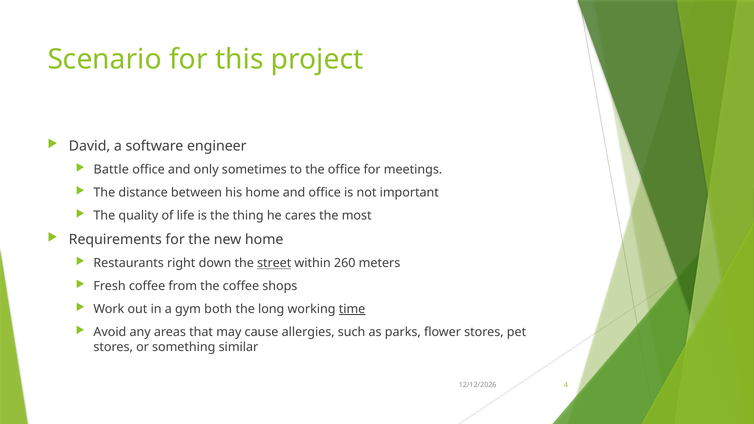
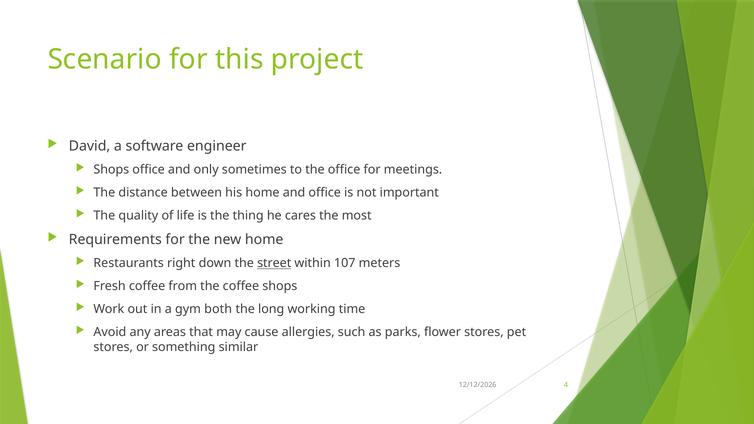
Battle at (111, 170): Battle -> Shops
260: 260 -> 107
time underline: present -> none
